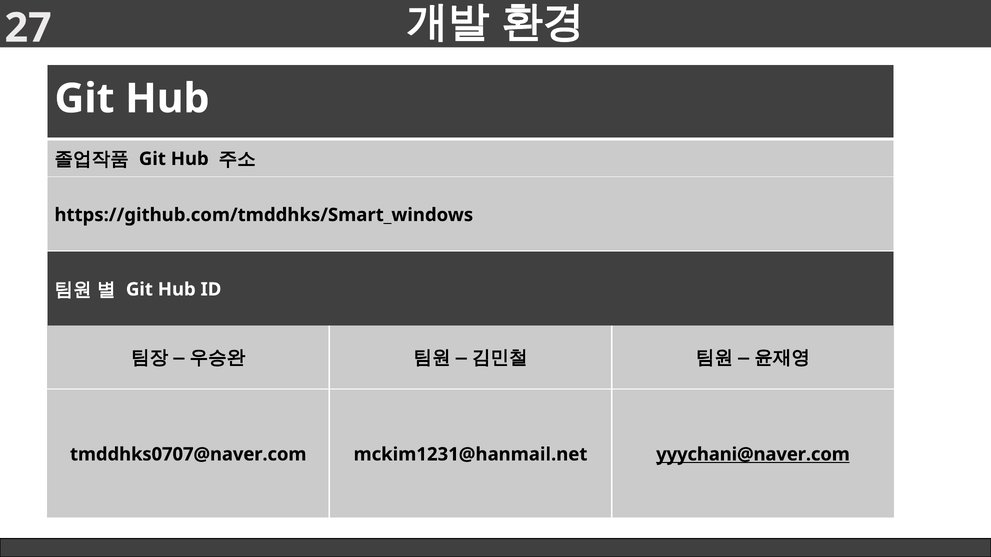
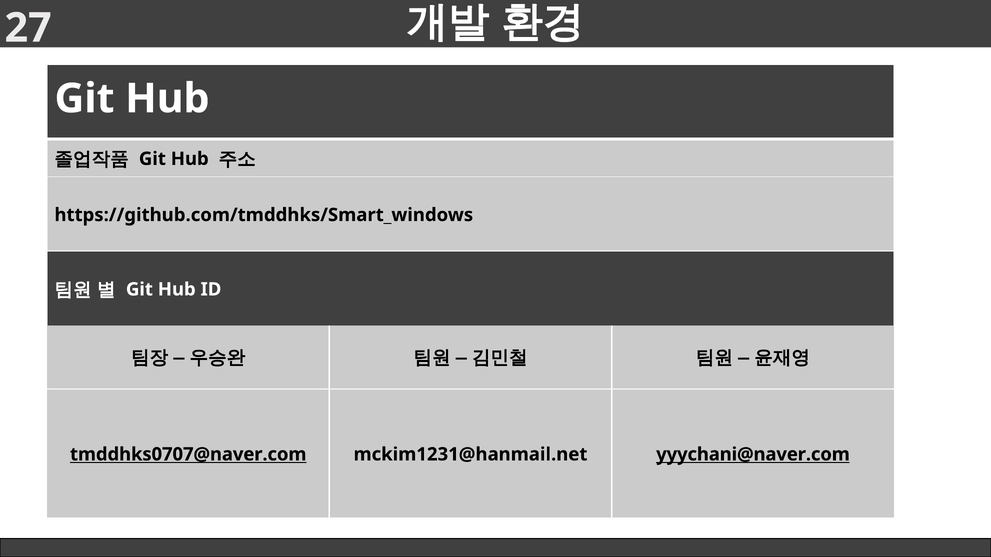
tmddhks0707@naver.com underline: none -> present
